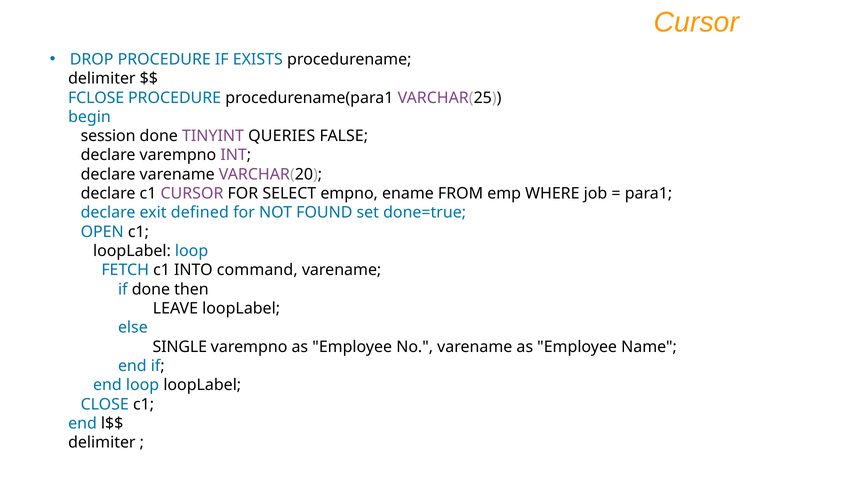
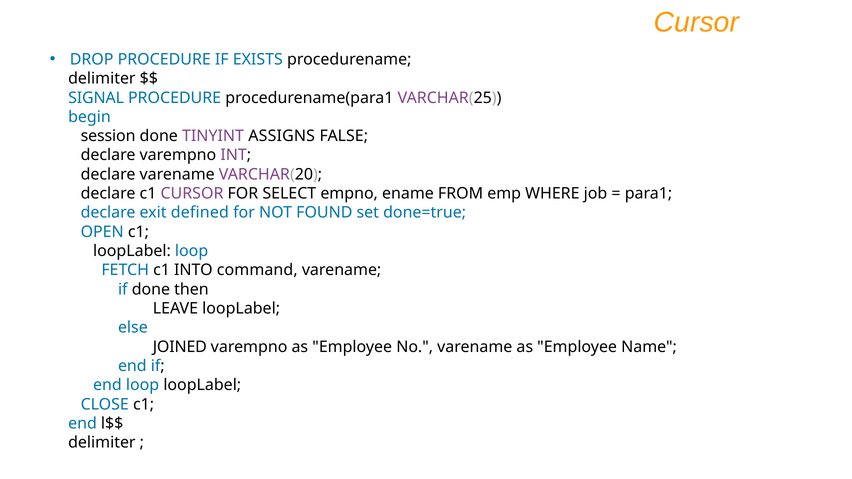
FCLOSE: FCLOSE -> SIGNAL
QUERIES: QUERIES -> ASSIGNS
SINGLE: SINGLE -> JOINED
